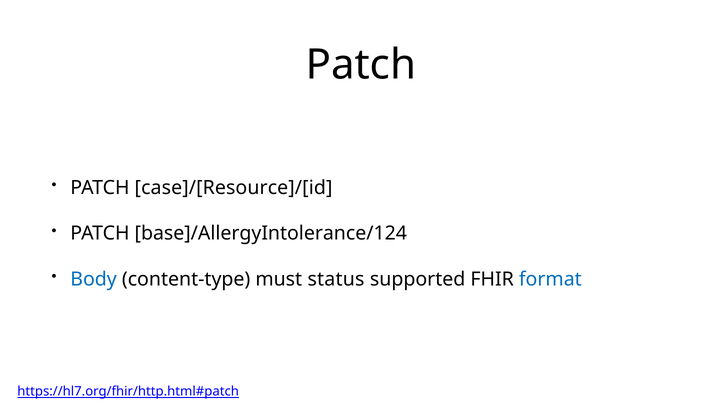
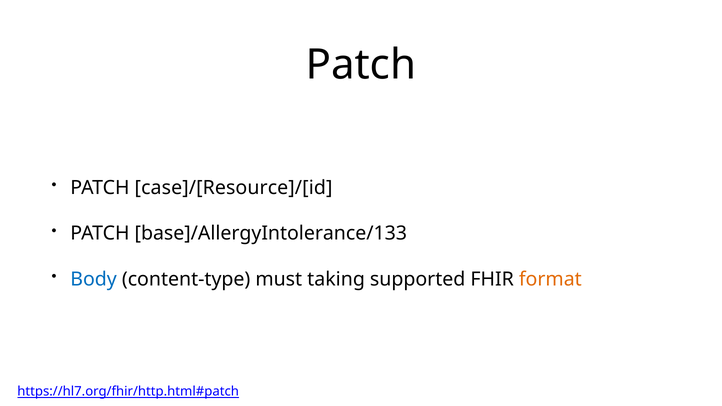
base]/AllergyIntolerance/124: base]/AllergyIntolerance/124 -> base]/AllergyIntolerance/133
status: status -> taking
format colour: blue -> orange
